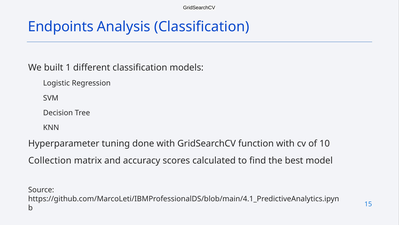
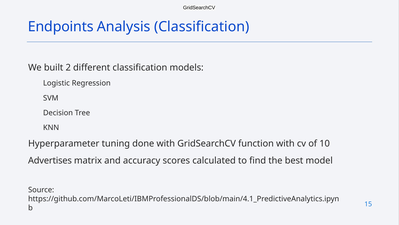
1: 1 -> 2
Collection: Collection -> Advertises
